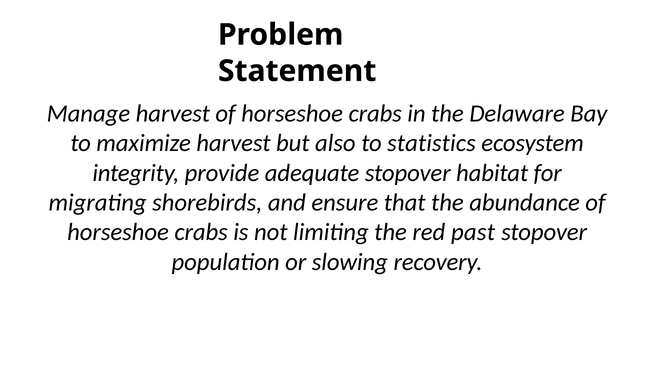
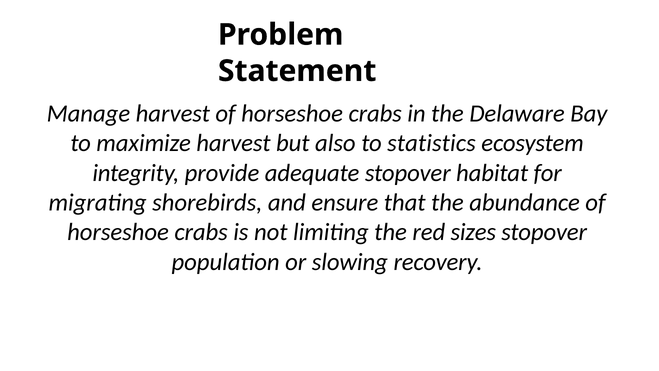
past: past -> sizes
